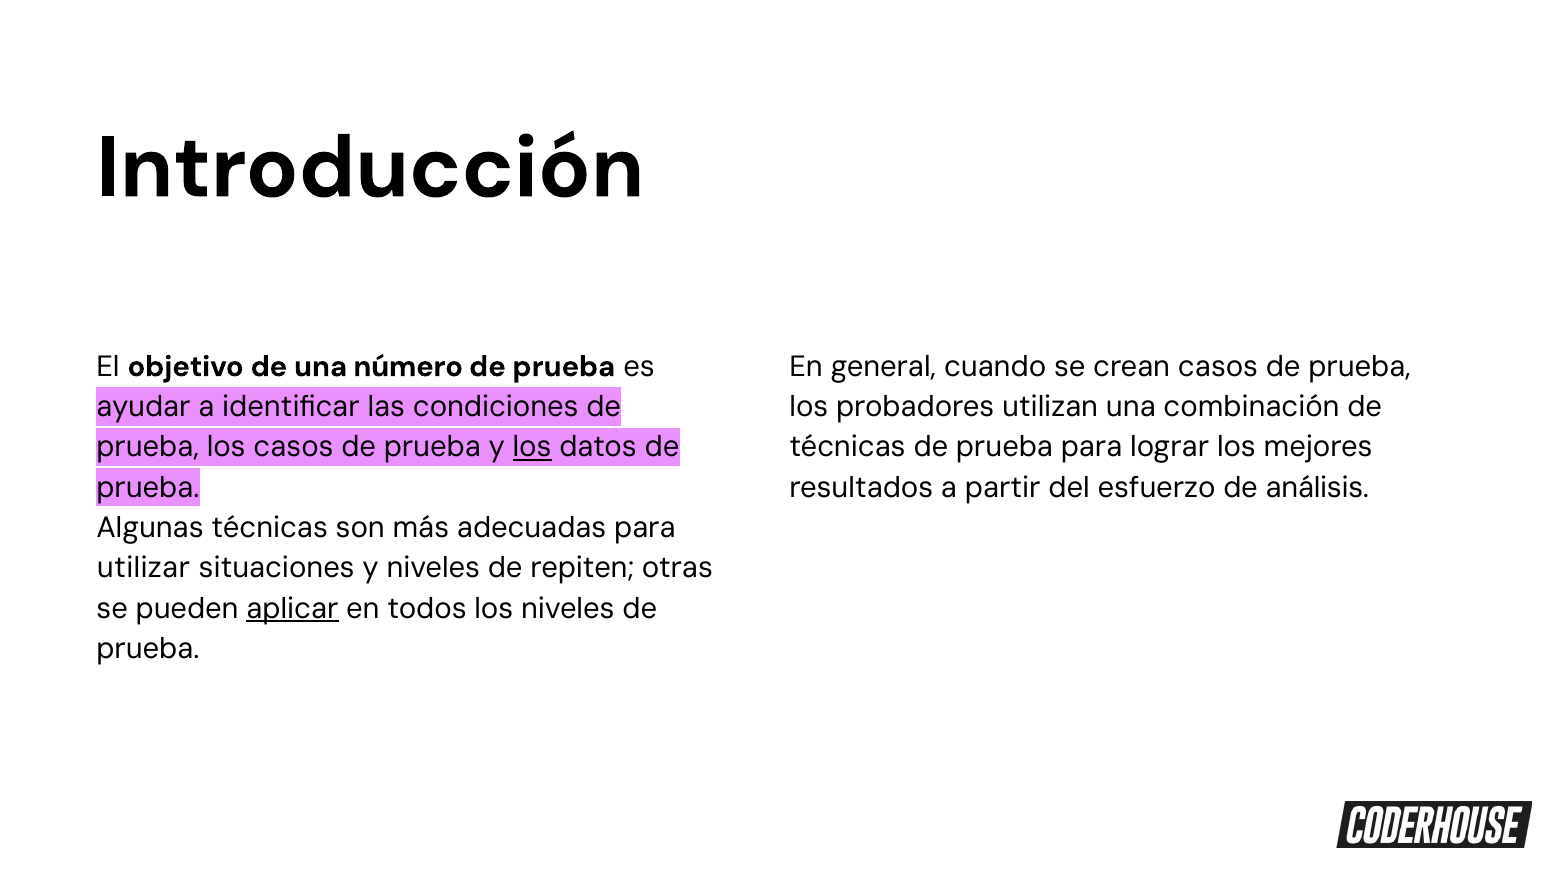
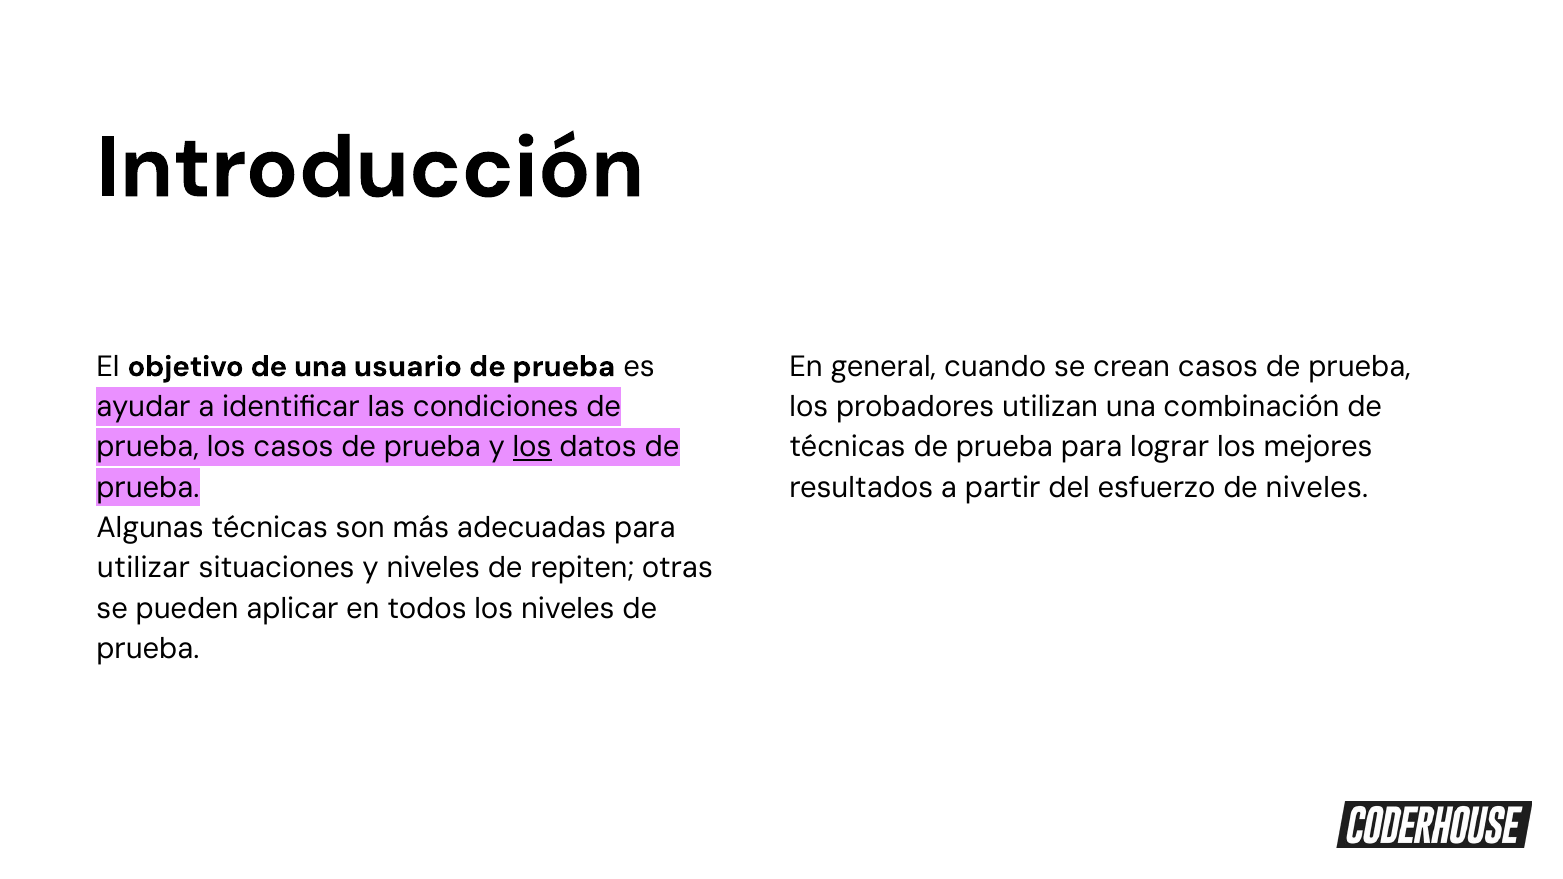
número: número -> usuario
de análisis: análisis -> niveles
aplicar underline: present -> none
